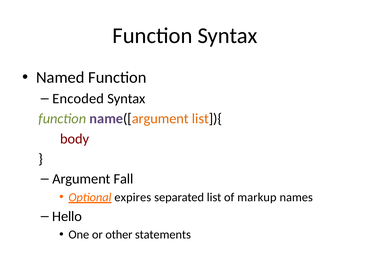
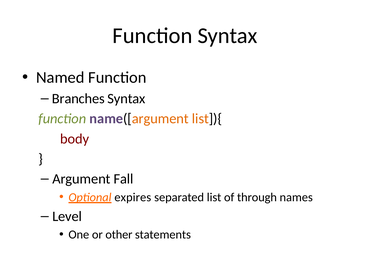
Encoded: Encoded -> Branches
markup: markup -> through
Hello: Hello -> Level
